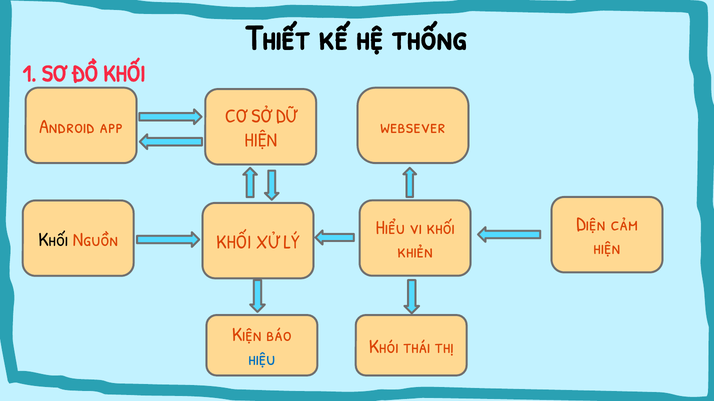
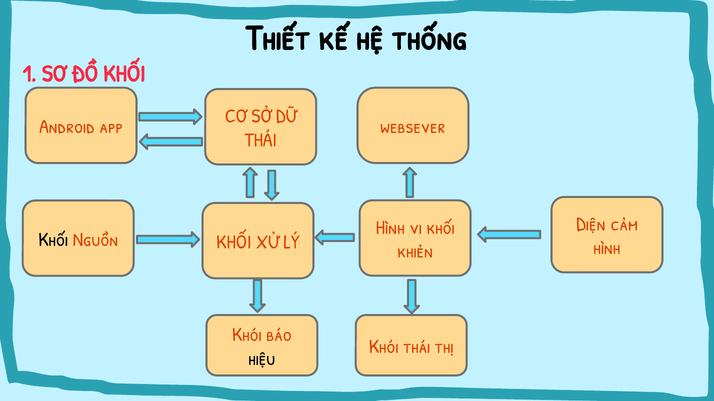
HIỆN at (261, 140): HIỆN -> THÁI
Hiểu at (390, 228): Hiểu -> Hình
hiện at (607, 248): hiện -> hình
Kiện at (247, 335): Kiện -> Khói
hiệu colour: blue -> black
